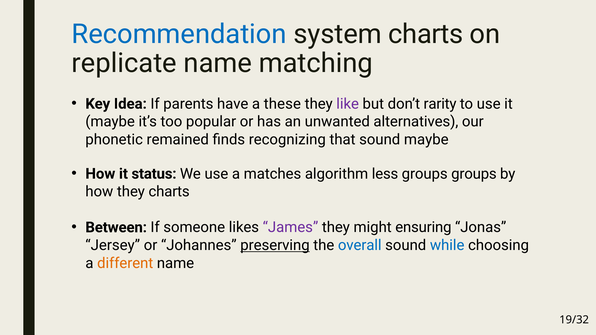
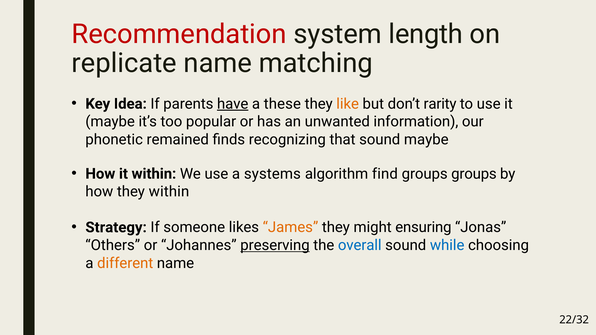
Recommendation colour: blue -> red
system charts: charts -> length
have underline: none -> present
like colour: purple -> orange
alternatives: alternatives -> information
it status: status -> within
matches: matches -> systems
less: less -> find
they charts: charts -> within
Between: Between -> Strategy
James colour: purple -> orange
Jersey: Jersey -> Others
19/32: 19/32 -> 22/32
